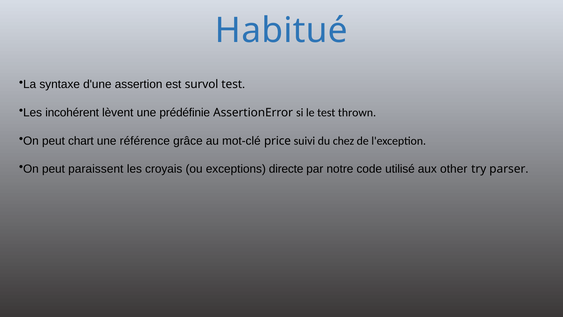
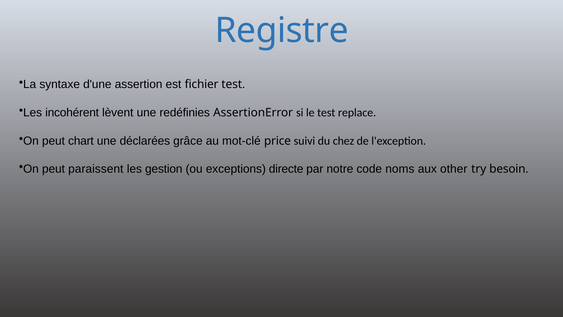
Habitué: Habitué -> Registre
survol: survol -> fichier
prédéfinie: prédéfinie -> redéfinies
thrown: thrown -> replace
référence: référence -> déclarées
croyais: croyais -> gestion
utilisé: utilisé -> noms
parser: parser -> besoin
